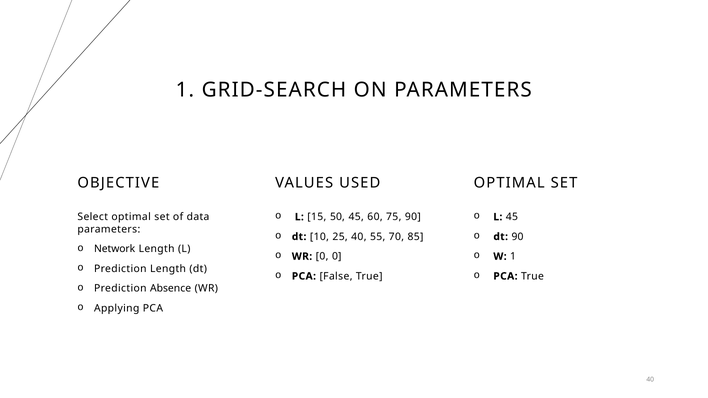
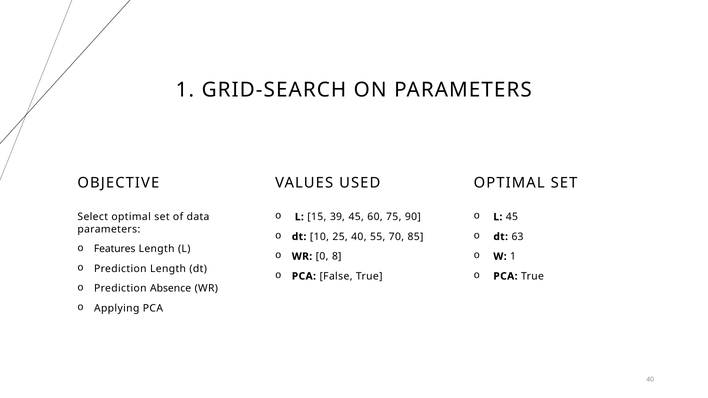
50: 50 -> 39
dt 90: 90 -> 63
Network: Network -> Features
0 0: 0 -> 8
